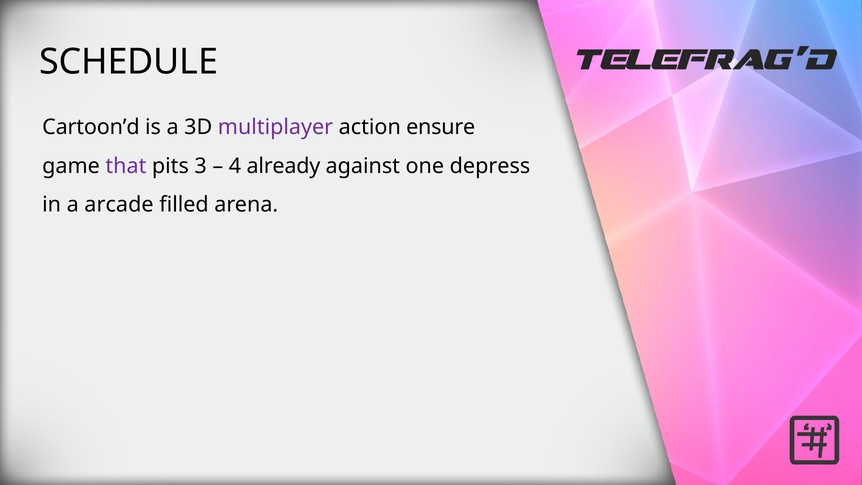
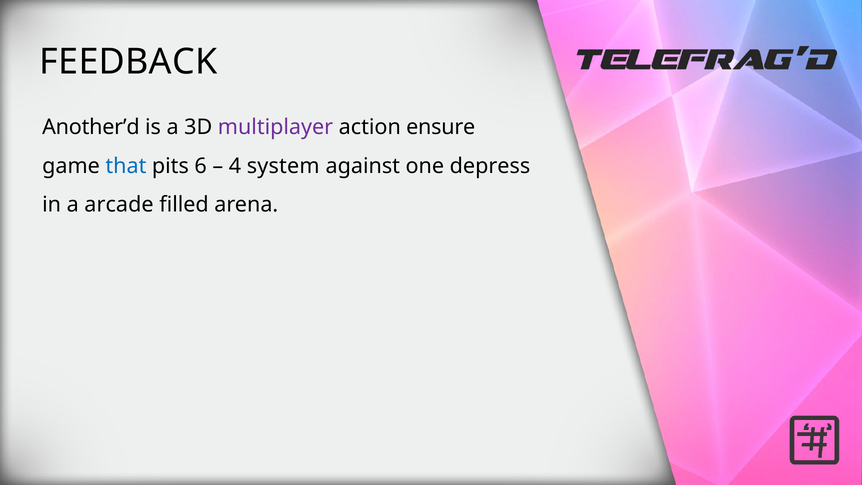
SCHEDULE: SCHEDULE -> FEEDBACK
Cartoon’d: Cartoon’d -> Another’d
that colour: purple -> blue
3: 3 -> 6
already: already -> system
